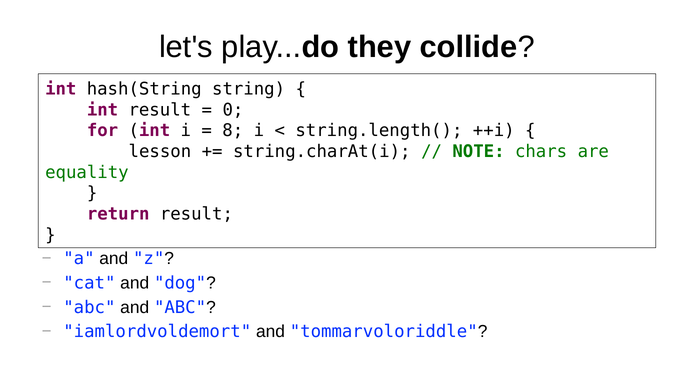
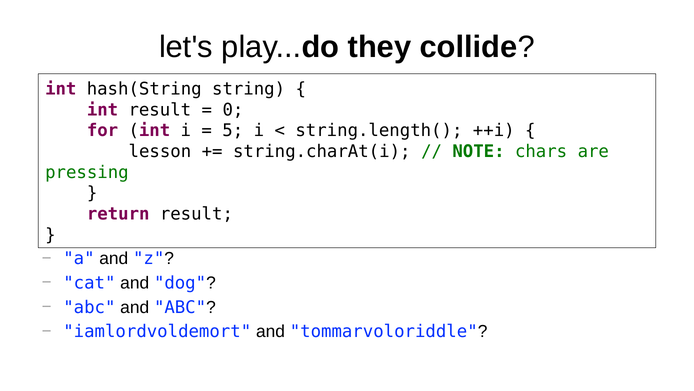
8: 8 -> 5
equality: equality -> pressing
